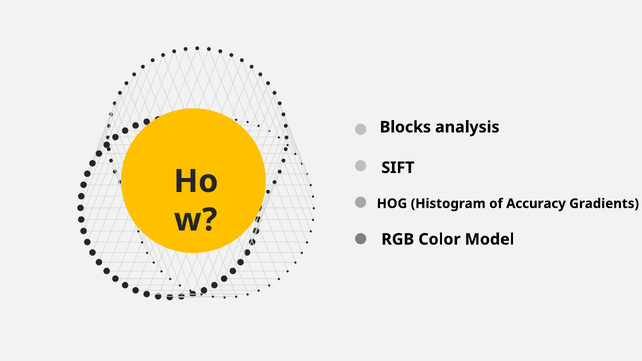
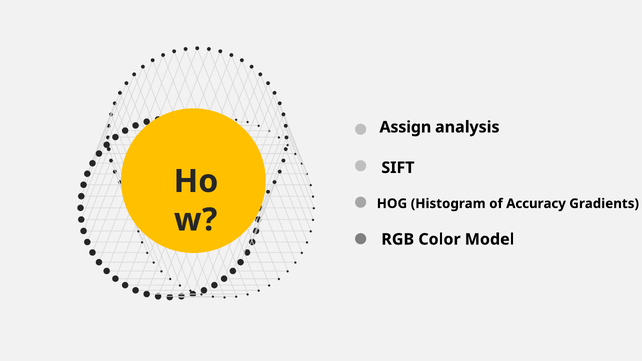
Blocks: Blocks -> Assign
